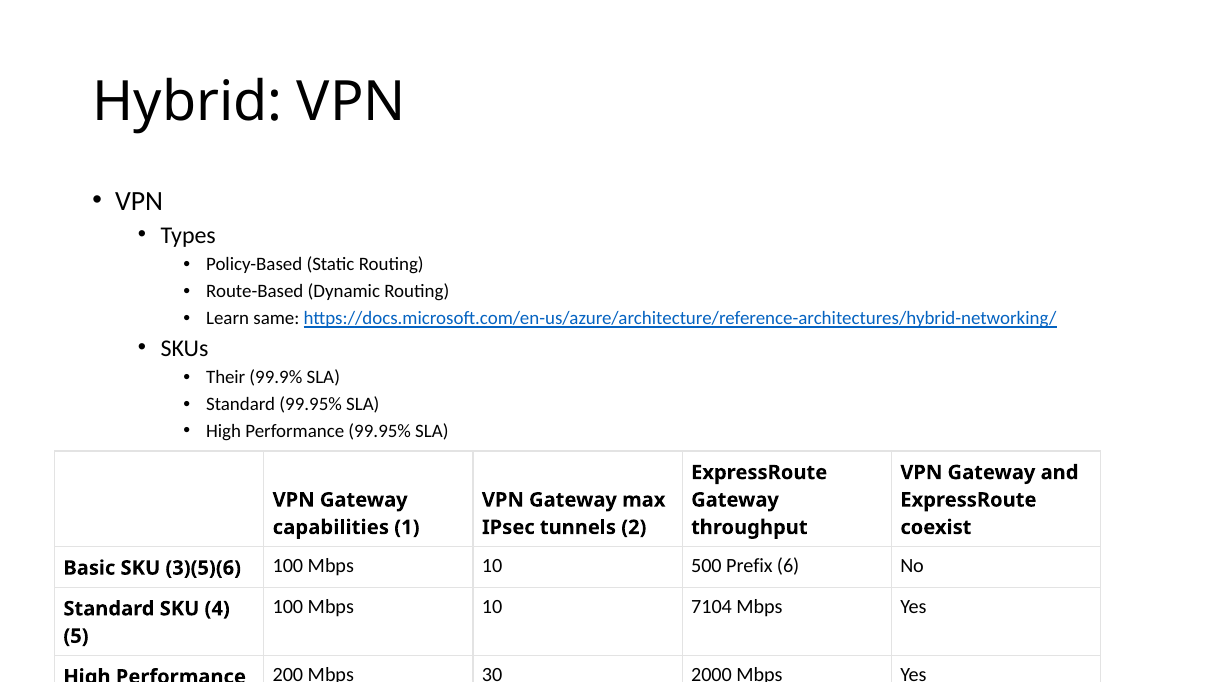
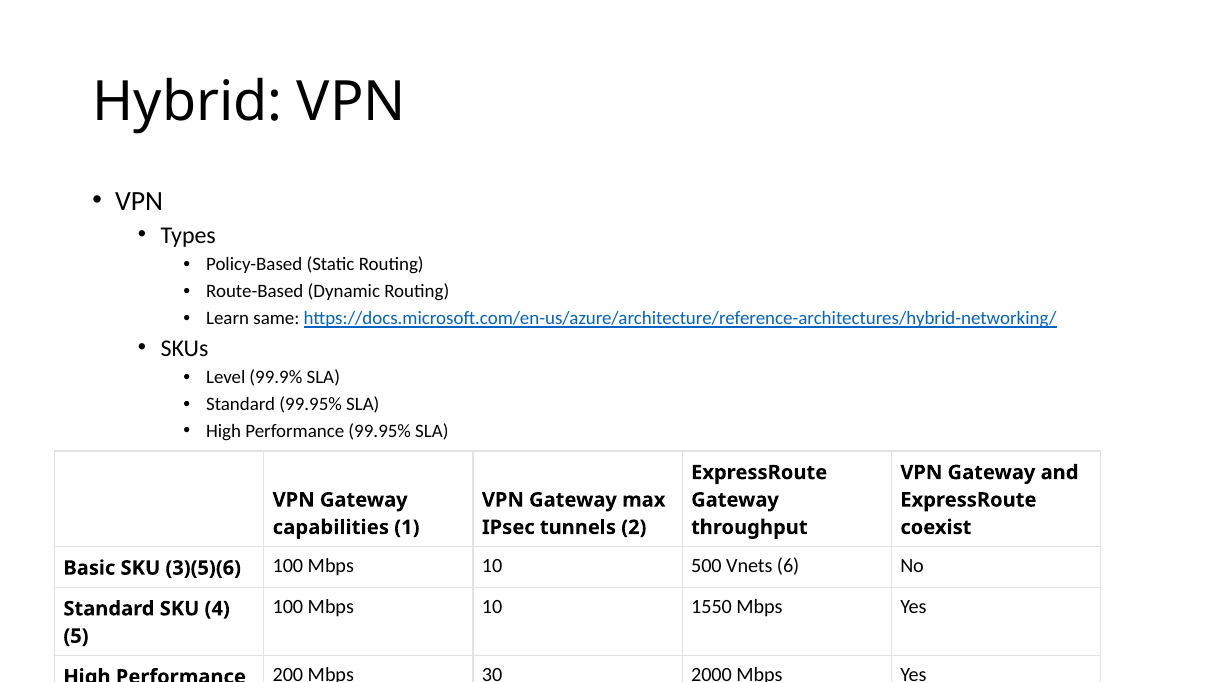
Their: Their -> Level
Prefix: Prefix -> Vnets
7104: 7104 -> 1550
